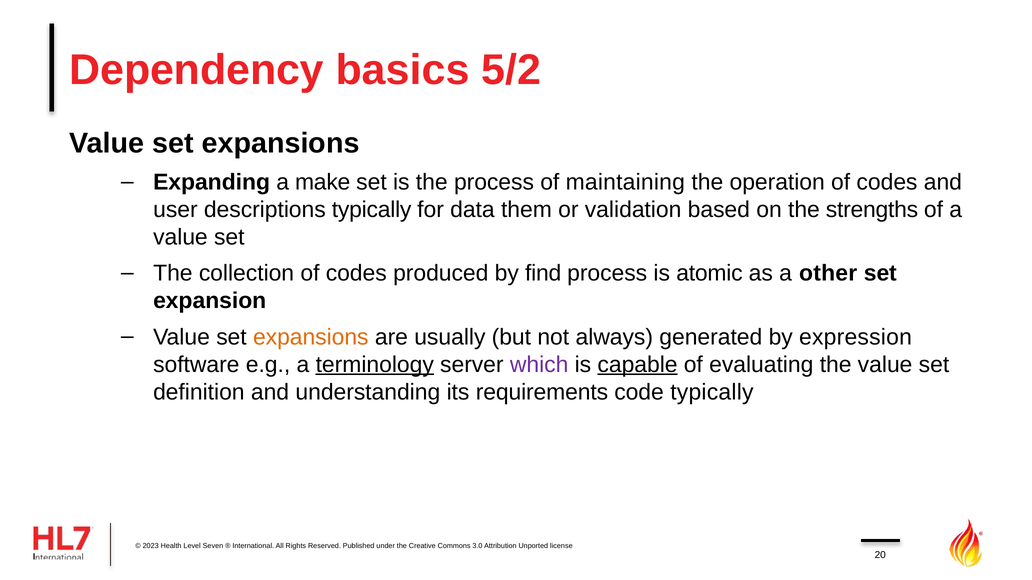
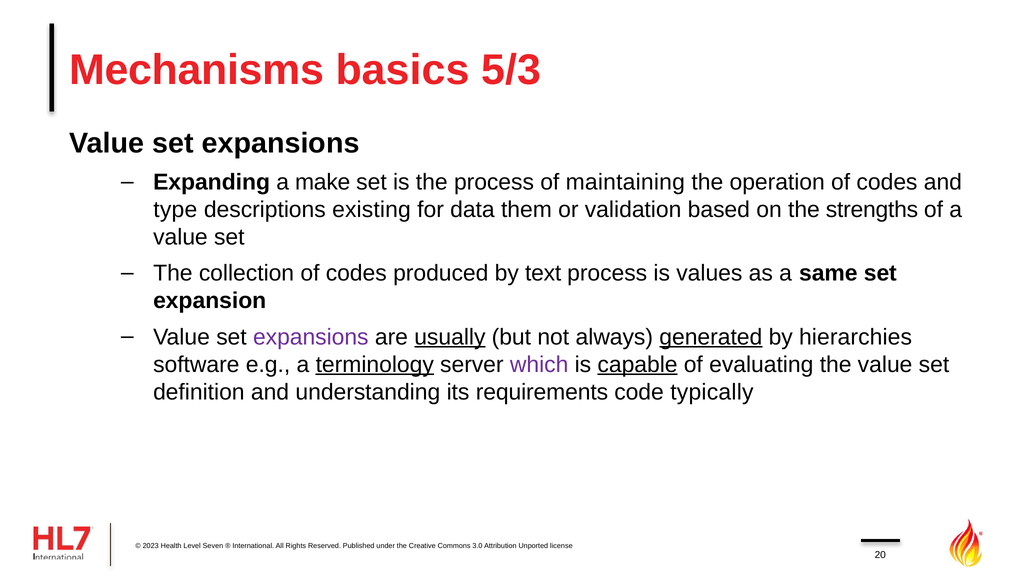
Dependency: Dependency -> Mechanisms
5/2: 5/2 -> 5/3
user: user -> type
descriptions typically: typically -> existing
find: find -> text
atomic: atomic -> values
other: other -> same
expansions at (311, 337) colour: orange -> purple
usually underline: none -> present
generated underline: none -> present
expression: expression -> hierarchies
